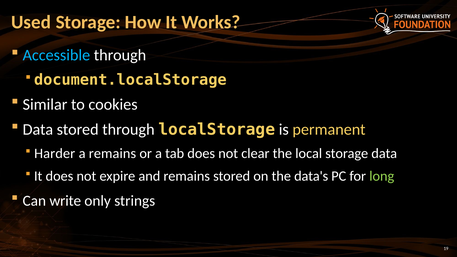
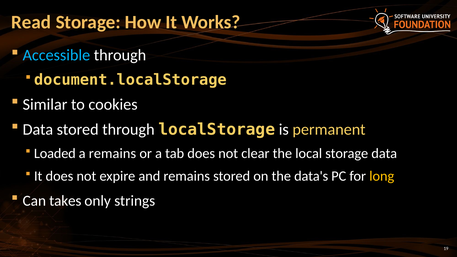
Used: Used -> Read
Harder: Harder -> Loaded
long colour: light green -> yellow
write: write -> takes
